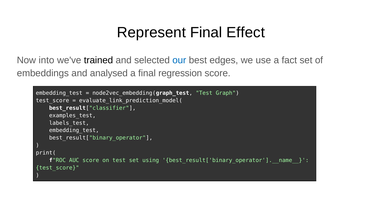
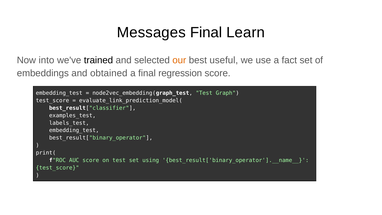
Represent: Represent -> Messages
Effect: Effect -> Learn
our colour: blue -> orange
edges: edges -> useful
analysed: analysed -> obtained
